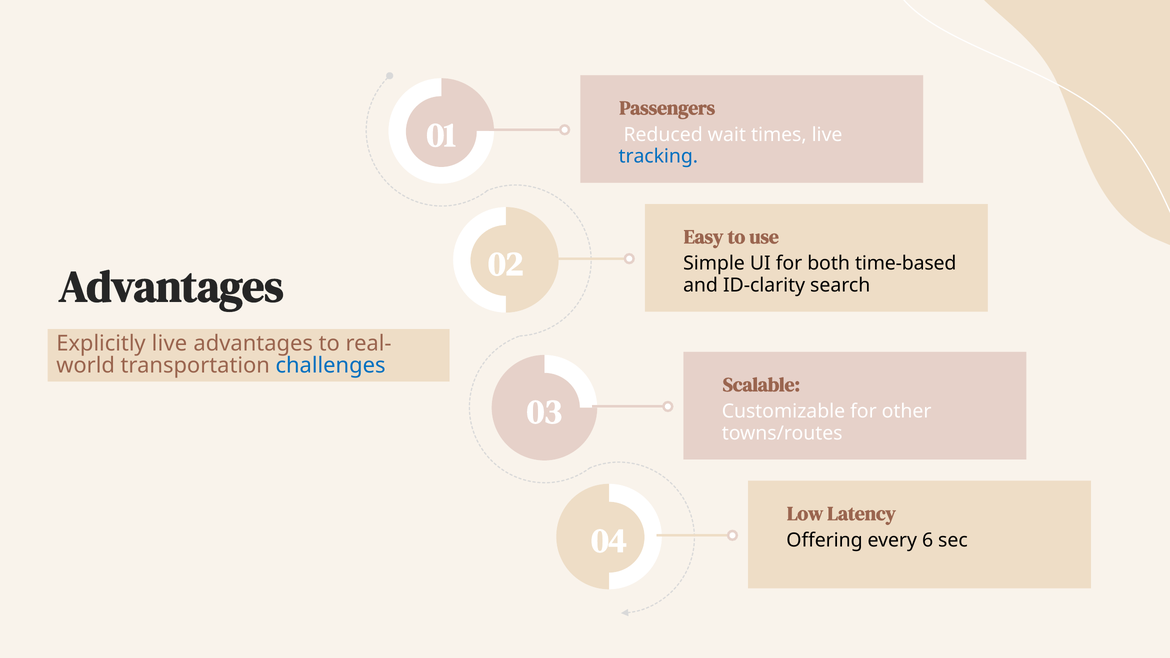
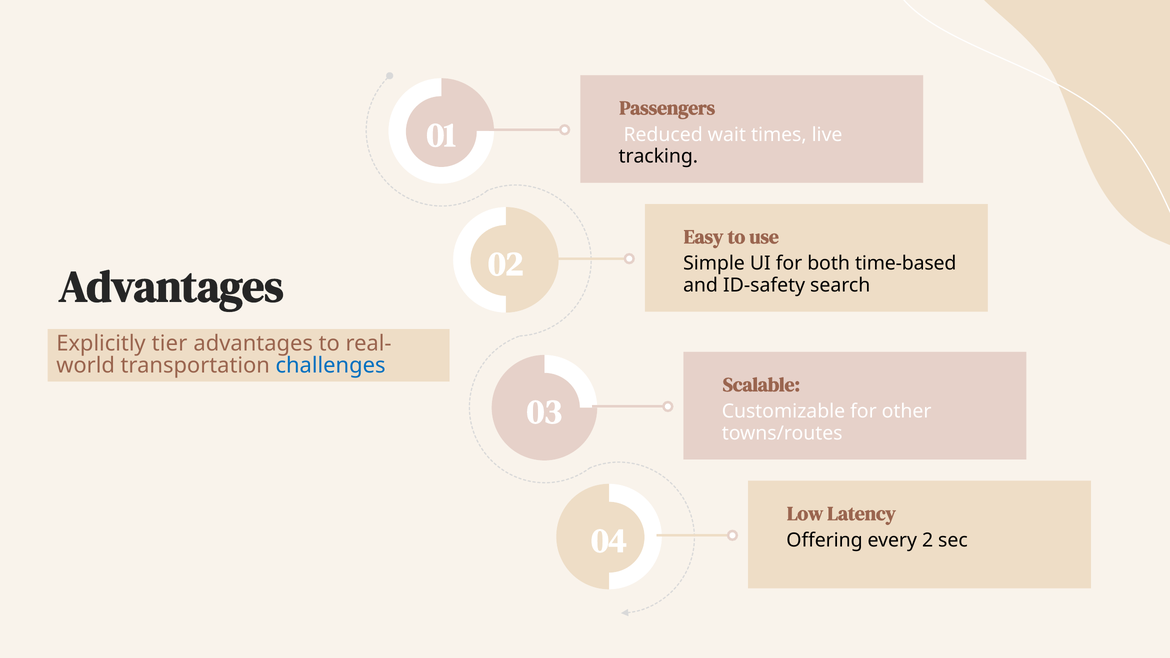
tracking colour: blue -> black
ID-clarity: ID-clarity -> ID-safety
Explicitly live: live -> tier
6: 6 -> 2
